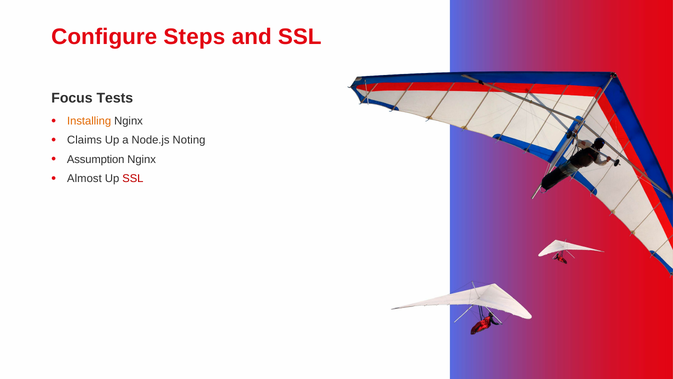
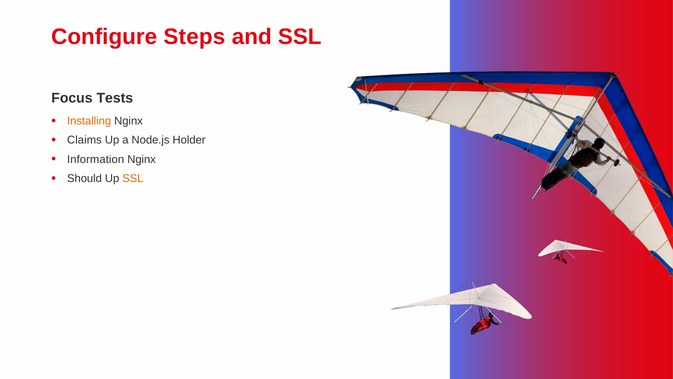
Noting: Noting -> Holder
Assumption: Assumption -> Information
Almost: Almost -> Should
SSL at (133, 178) colour: red -> orange
